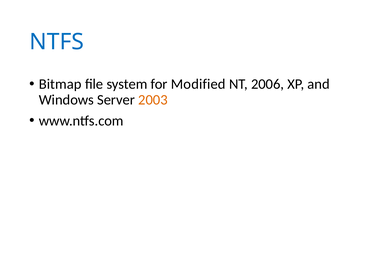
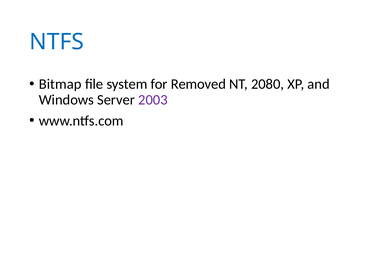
Modified: Modified -> Removed
2006: 2006 -> 2080
2003 colour: orange -> purple
